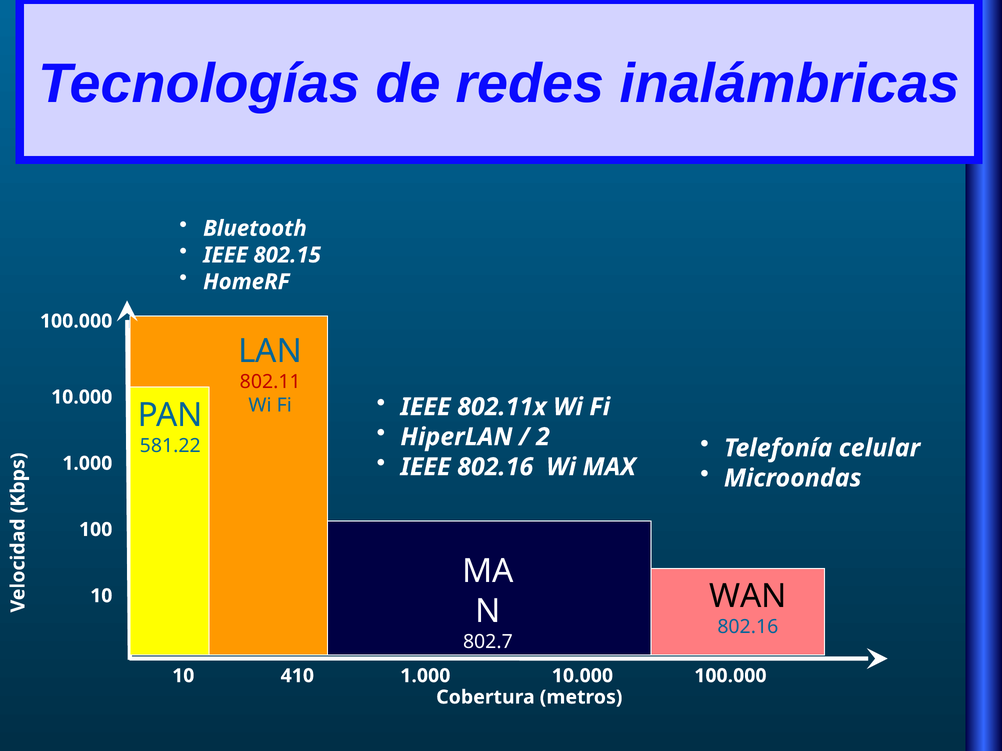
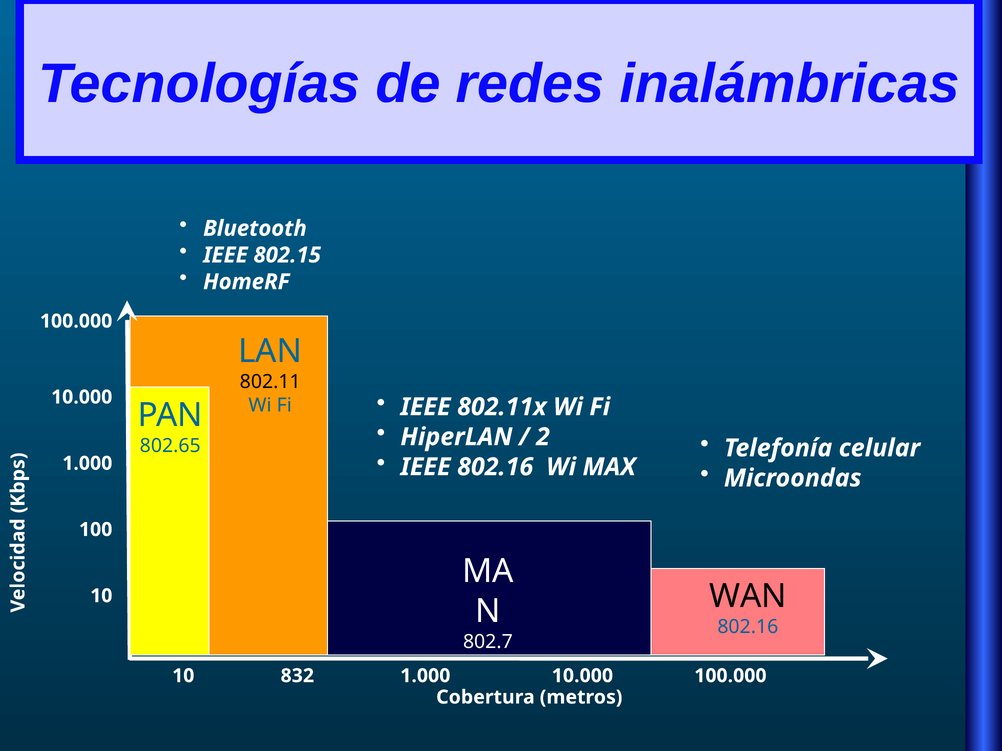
802.11 colour: red -> black
581.22: 581.22 -> 802.65
410: 410 -> 832
